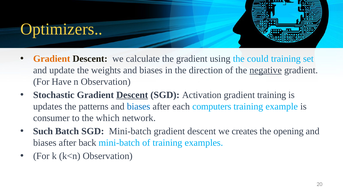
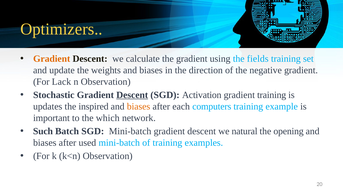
could: could -> fields
negative underline: present -> none
Have: Have -> Lack
patterns: patterns -> inspired
biases at (139, 106) colour: blue -> orange
consumer: consumer -> important
creates: creates -> natural
back: back -> used
